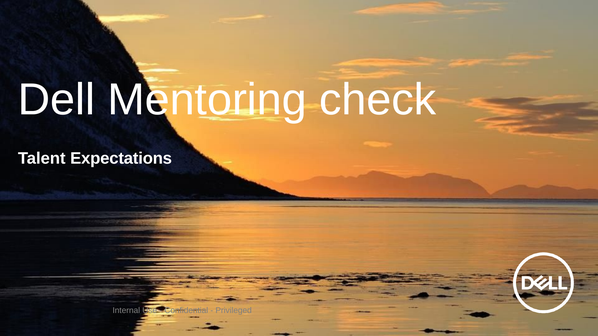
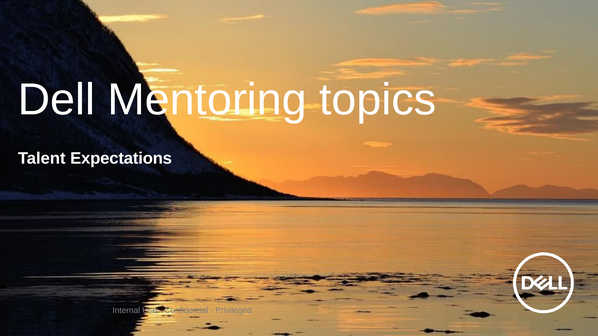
check: check -> topics
